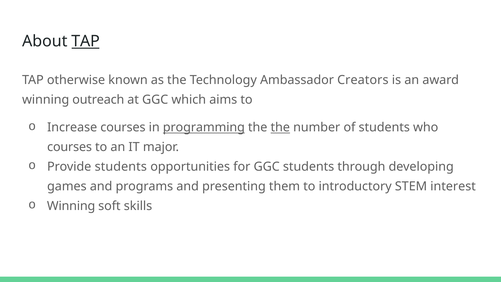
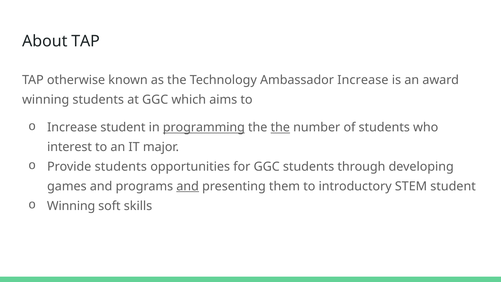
TAP at (86, 41) underline: present -> none
Ambassador Creators: Creators -> Increase
winning outreach: outreach -> students
Increase courses: courses -> student
courses at (70, 147): courses -> interest
and at (188, 186) underline: none -> present
STEM interest: interest -> student
